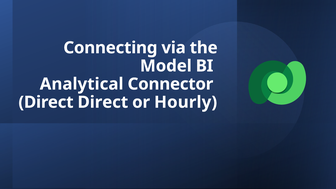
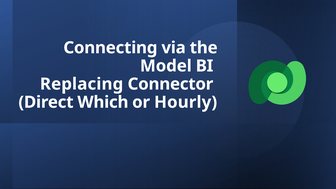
Analytical: Analytical -> Replacing
Direct Direct: Direct -> Which
